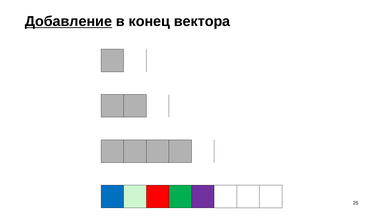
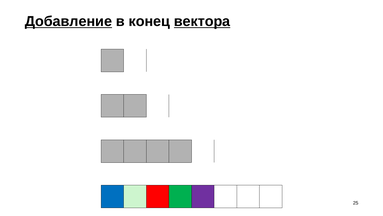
вектора underline: none -> present
